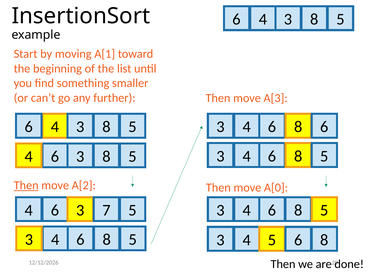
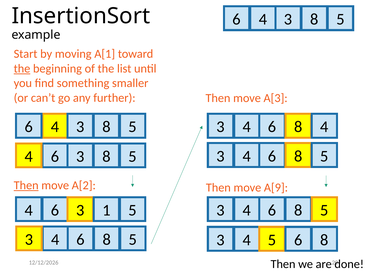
the at (22, 69) underline: none -> present
8 6: 6 -> 4
A[0: A[0 -> A[9
7: 7 -> 1
